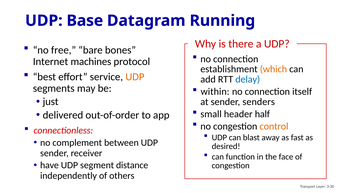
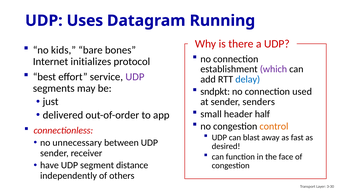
Base: Base -> Uses
free: free -> kids
machines: machines -> initializes
which colour: orange -> purple
UDP at (135, 77) colour: orange -> purple
within: within -> sndpkt
itself: itself -> used
complement: complement -> unnecessary
